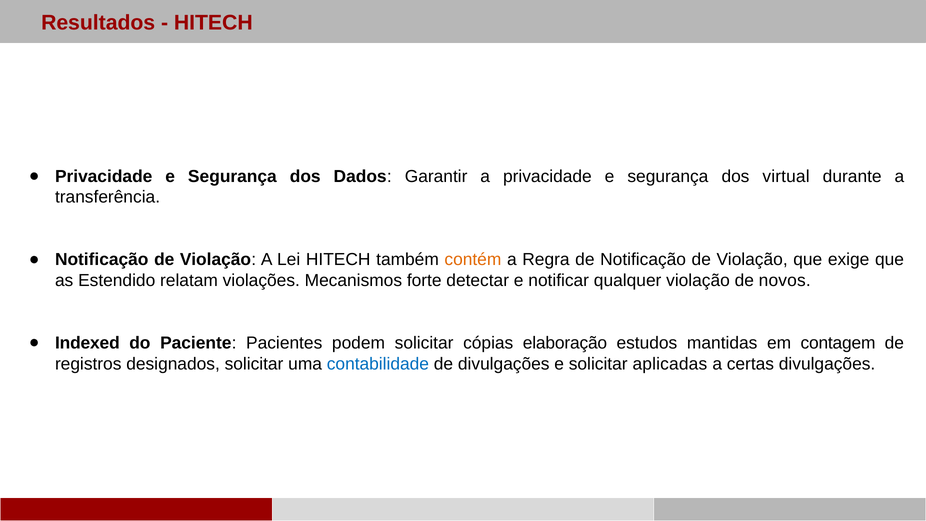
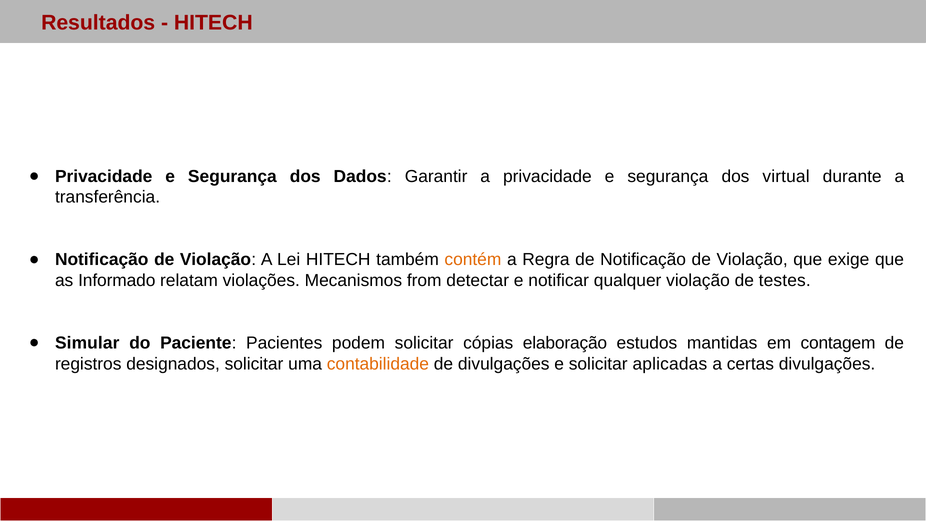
Estendido: Estendido -> Informado
forte: forte -> from
novos: novos -> testes
Indexed: Indexed -> Simular
contabilidade colour: blue -> orange
